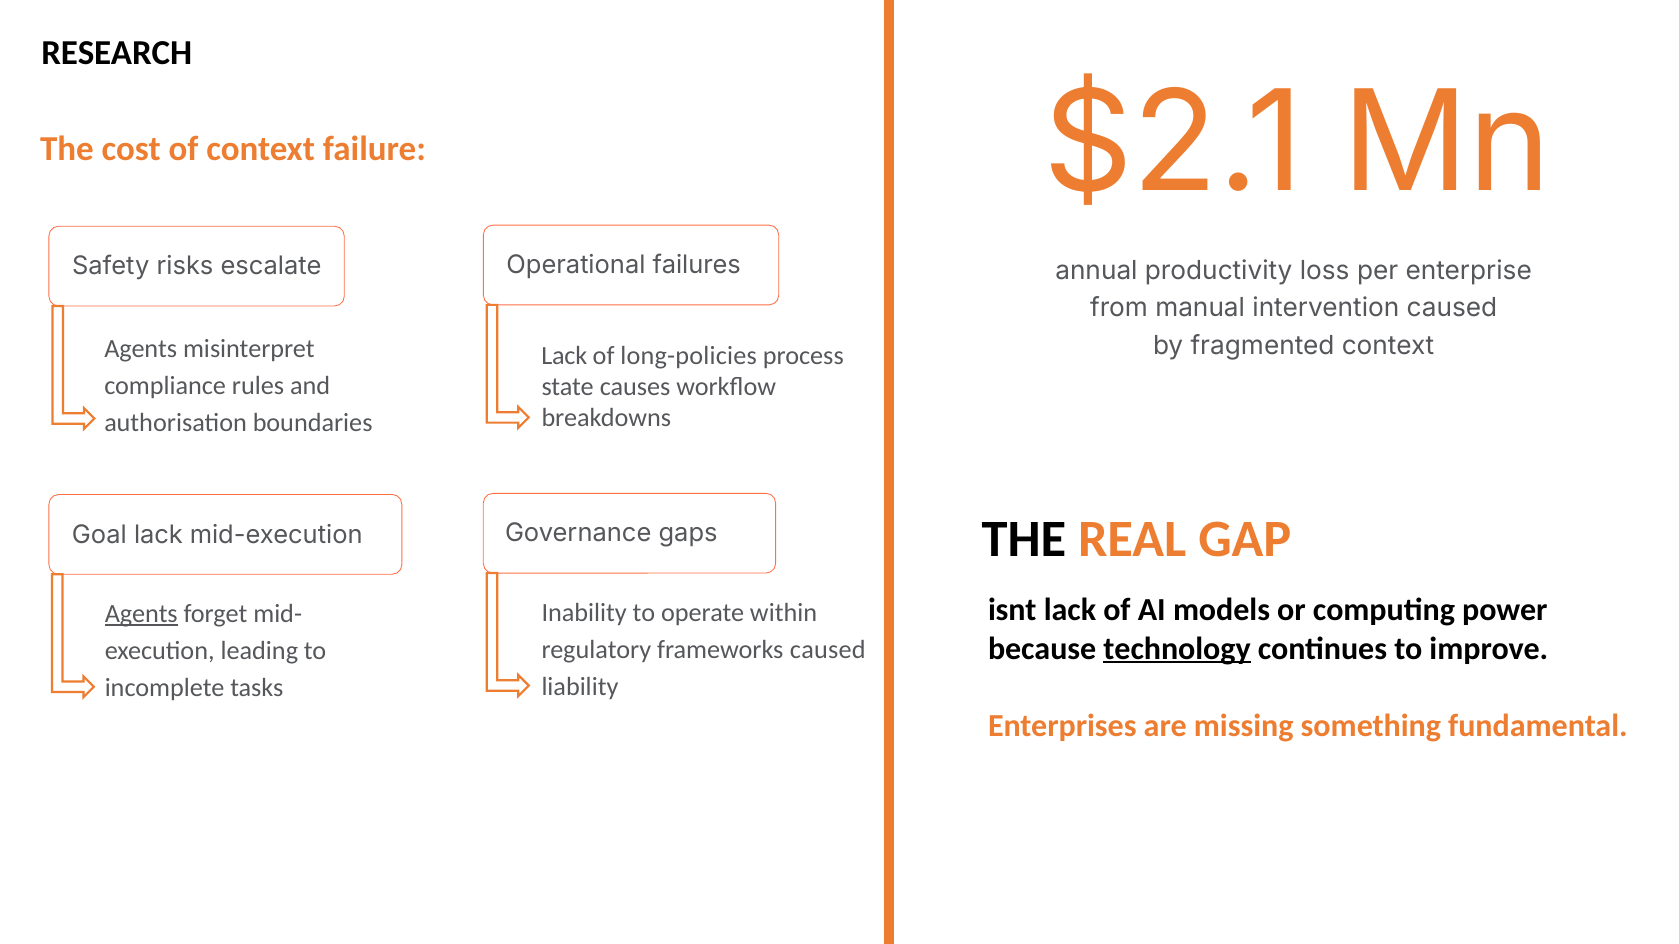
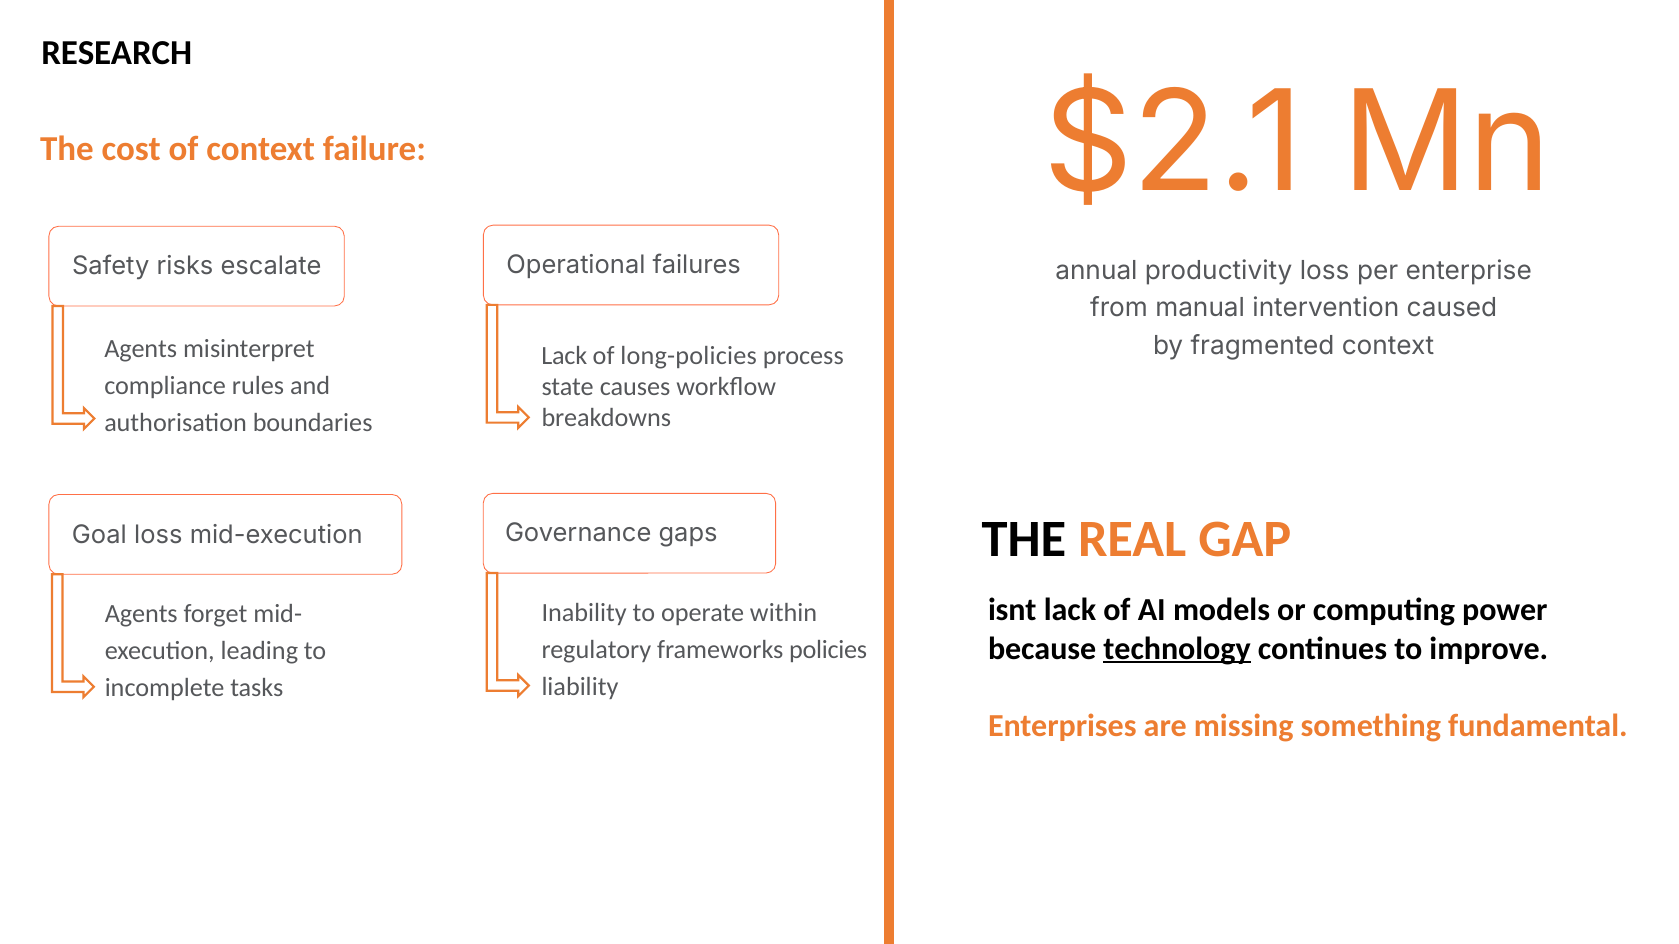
Goal lack: lack -> loss
Agents at (141, 614) underline: present -> none
frameworks caused: caused -> policies
